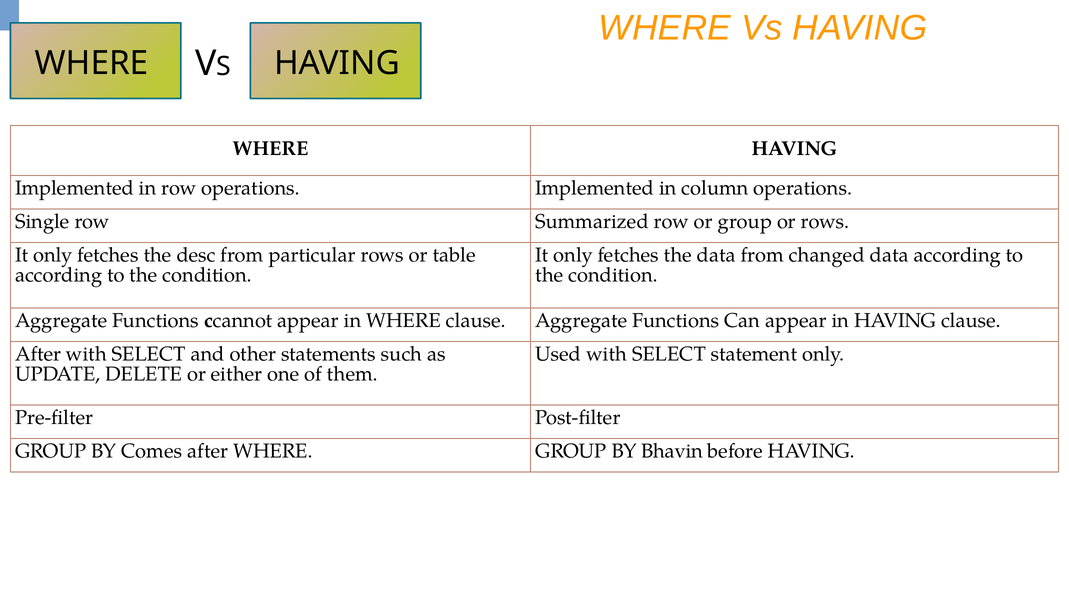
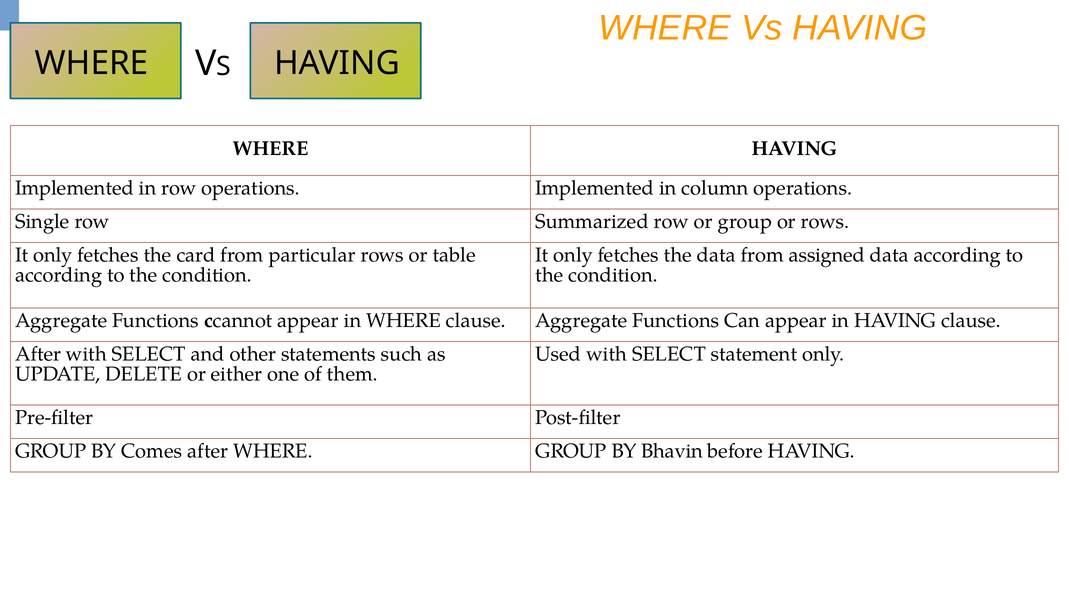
desc: desc -> card
changed: changed -> assigned
